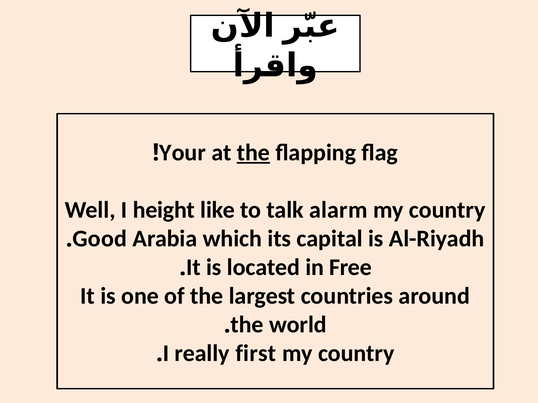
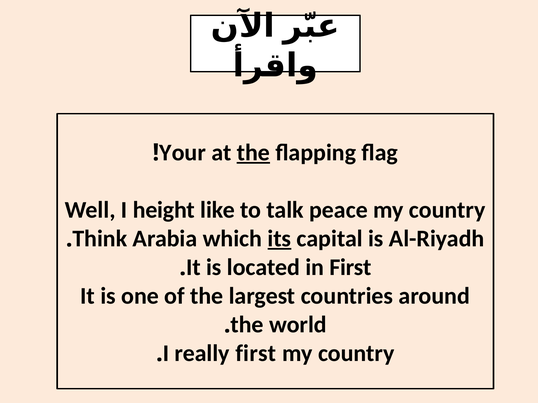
alarm: alarm -> peace
Good: Good -> Think
its underline: none -> present
in Free: Free -> First
